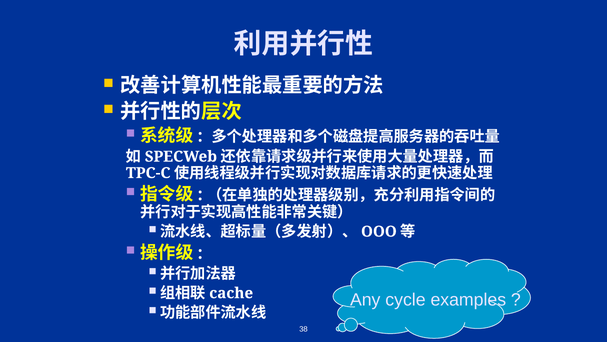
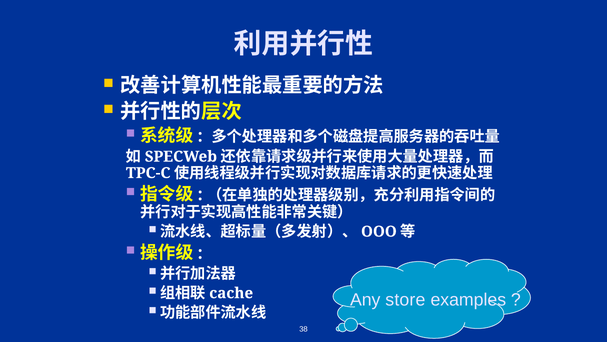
cycle: cycle -> store
